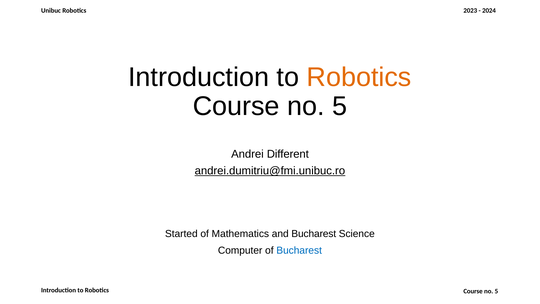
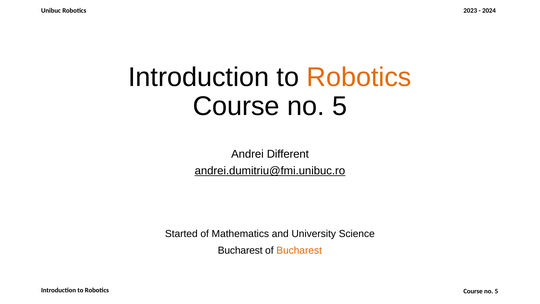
and Bucharest: Bucharest -> University
Computer at (240, 250): Computer -> Bucharest
Bucharest at (299, 250) colour: blue -> orange
